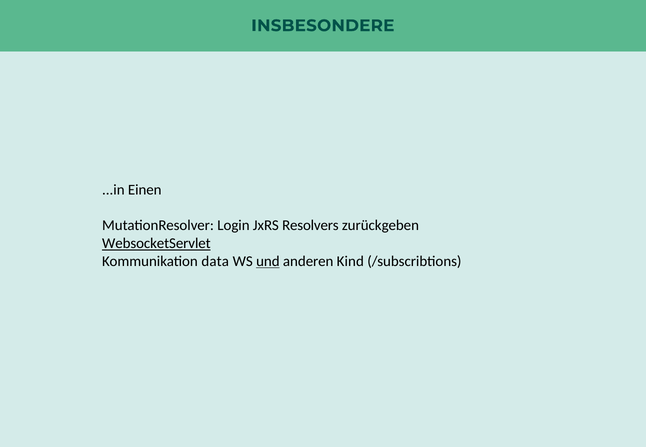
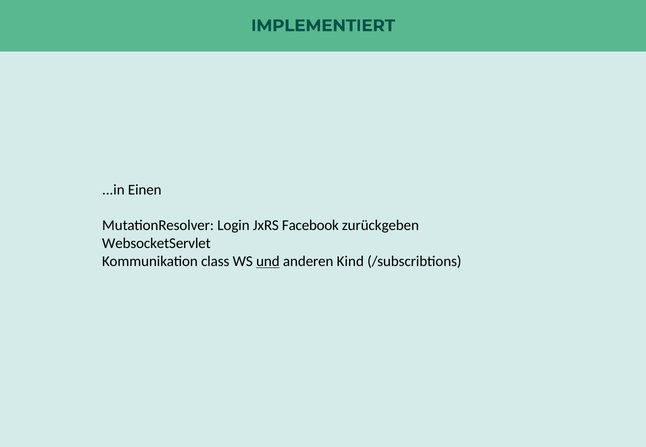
INSBESONDERE: INSBESONDERE -> IMPLEMENTIERT
Resolvers: Resolvers -> Facebook
WebsocketServlet underline: present -> none
data: data -> class
